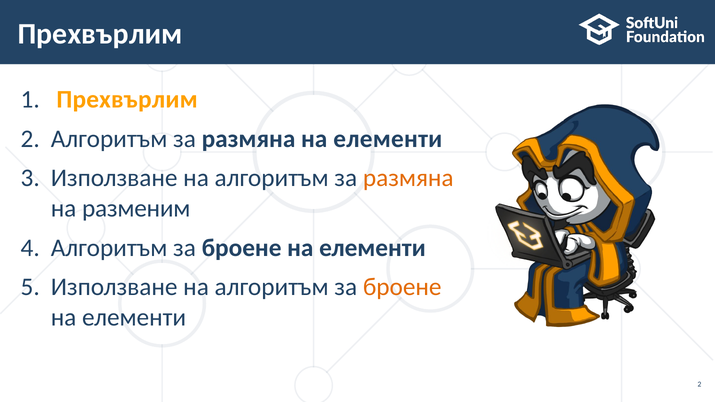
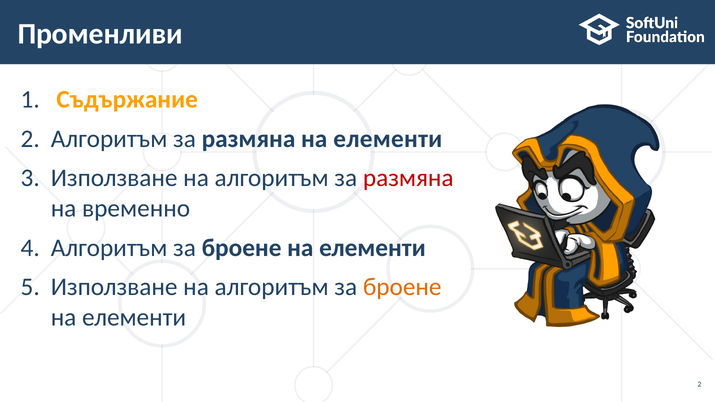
Прехвърлим at (100, 34): Прехвърлим -> Променливи
Прехвърлим at (127, 99): Прехвърлим -> Съдържание
размяна at (408, 178) colour: orange -> red
разменим: разменим -> временно
